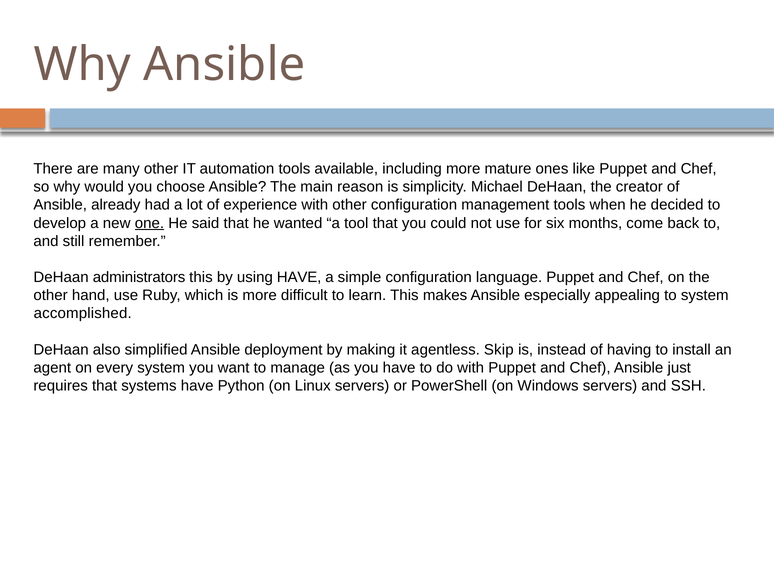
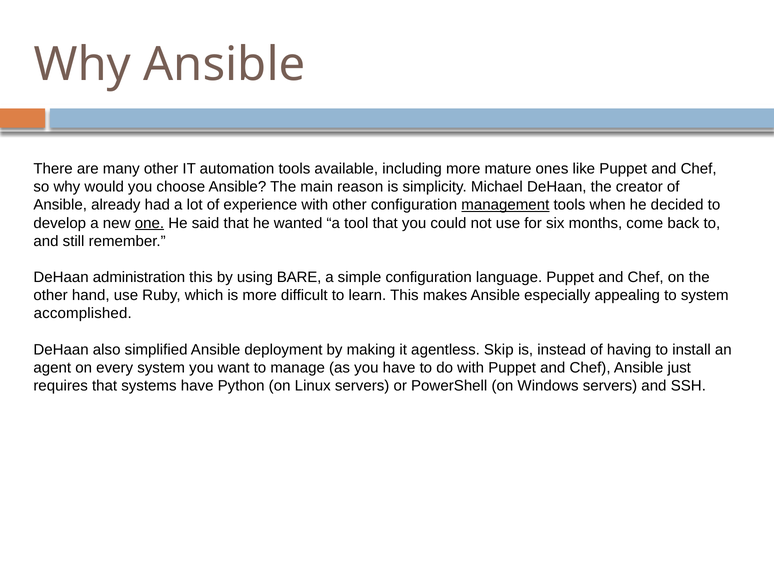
management underline: none -> present
administrators: administrators -> administration
using HAVE: HAVE -> BARE
